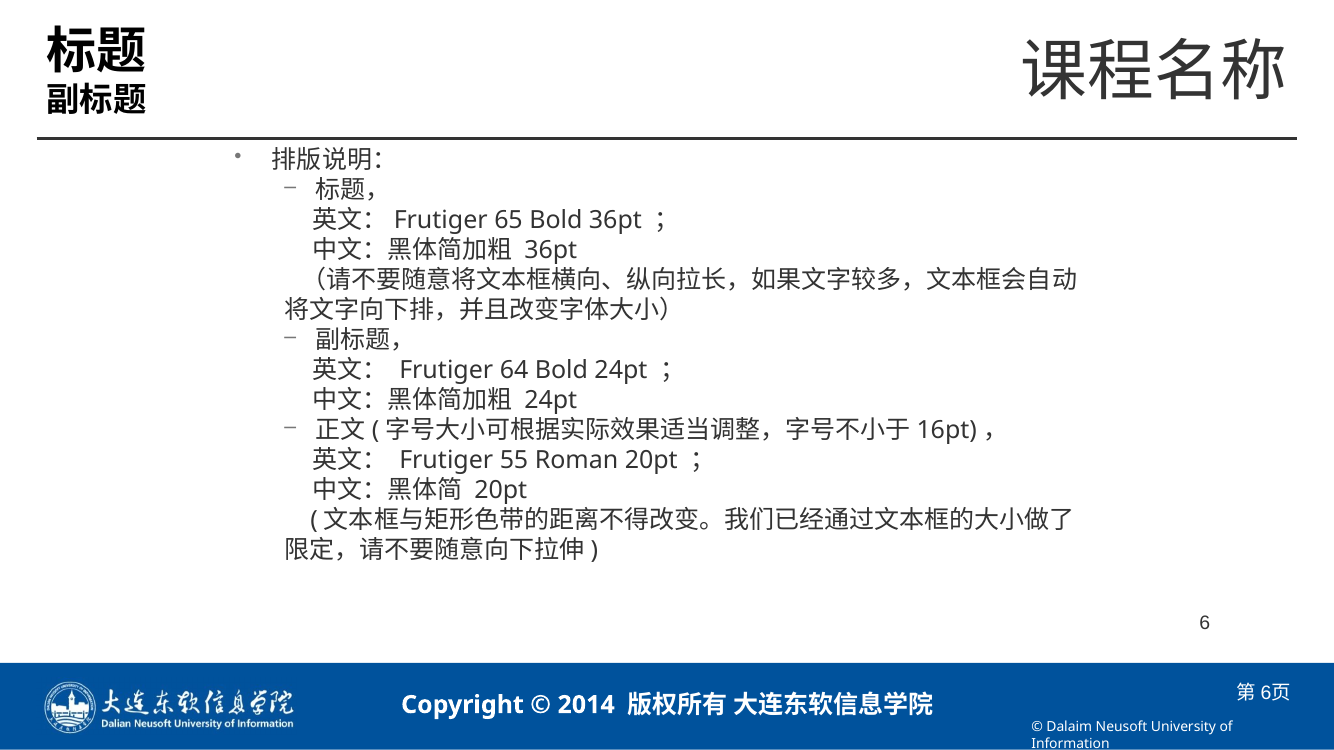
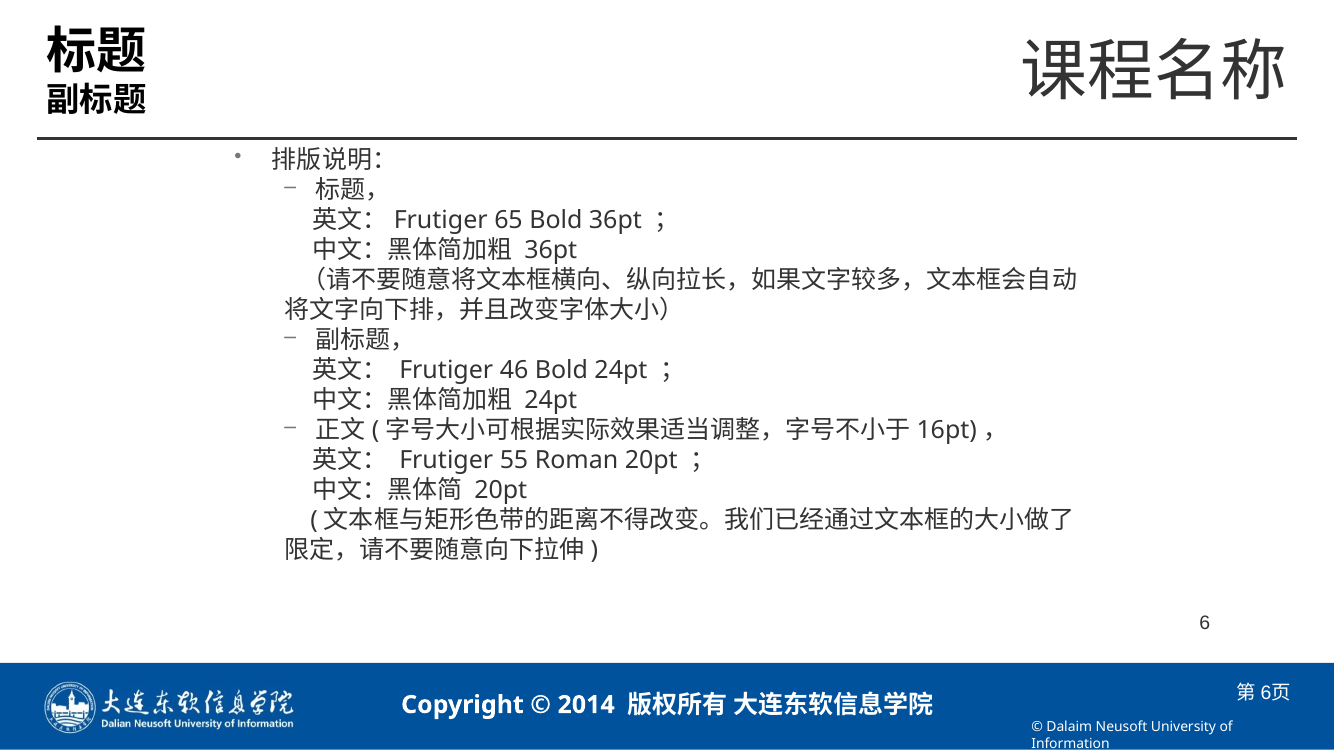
64: 64 -> 46
